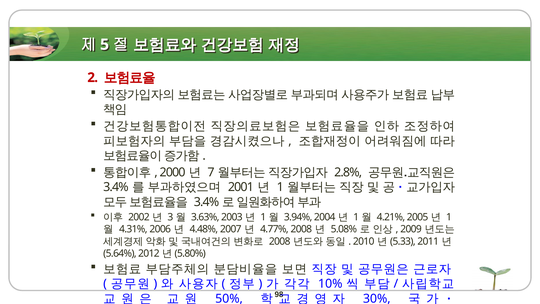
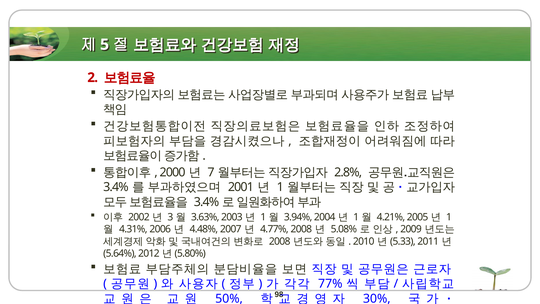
10%: 10% -> 77%
